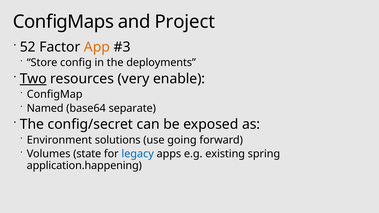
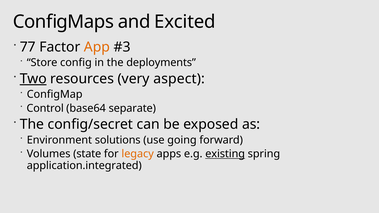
Project: Project -> Excited
52: 52 -> 77
enable: enable -> aspect
Named: Named -> Control
legacy colour: blue -> orange
existing underline: none -> present
application.happening: application.happening -> application.integrated
